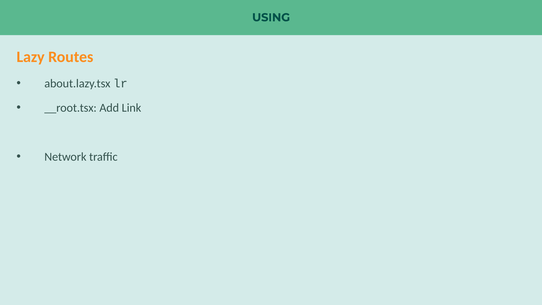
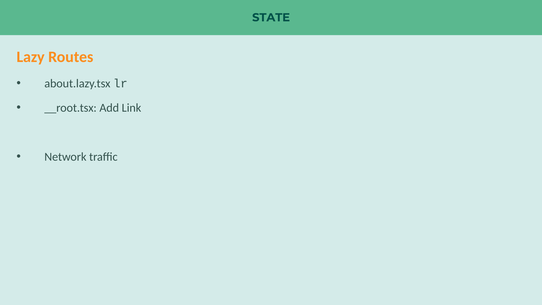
USING: USING -> STATE
